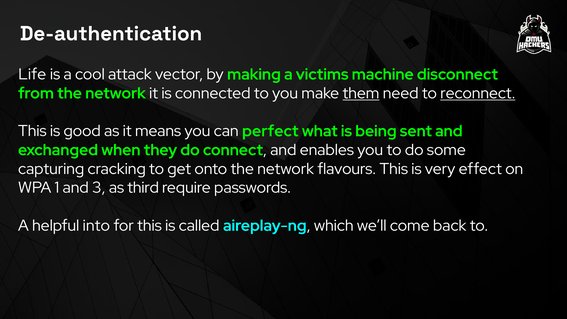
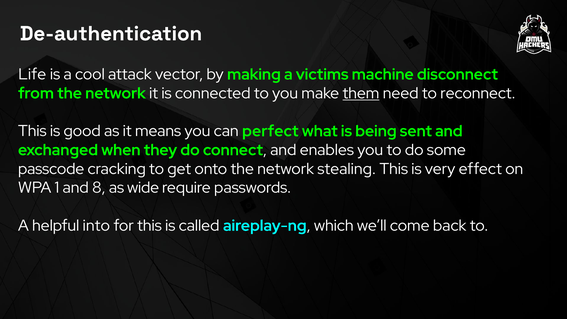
reconnect underline: present -> none
capturing: capturing -> passcode
flavours: flavours -> stealing
3: 3 -> 8
third: third -> wide
